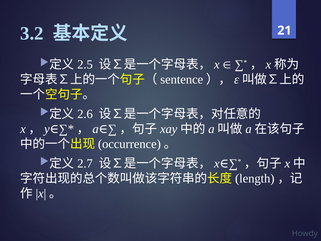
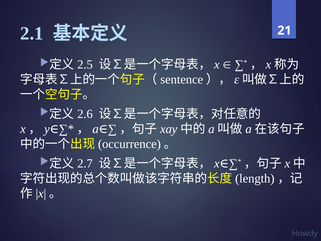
3.2: 3.2 -> 2.1
